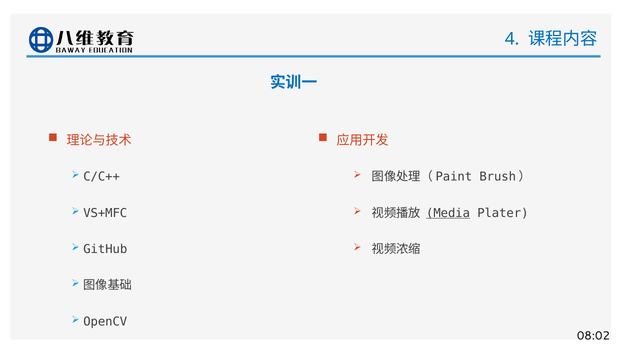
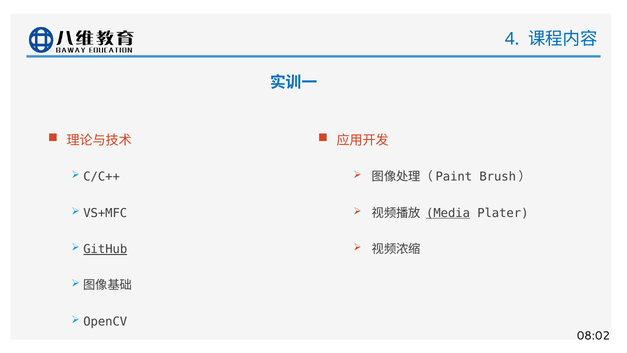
GitHub underline: none -> present
